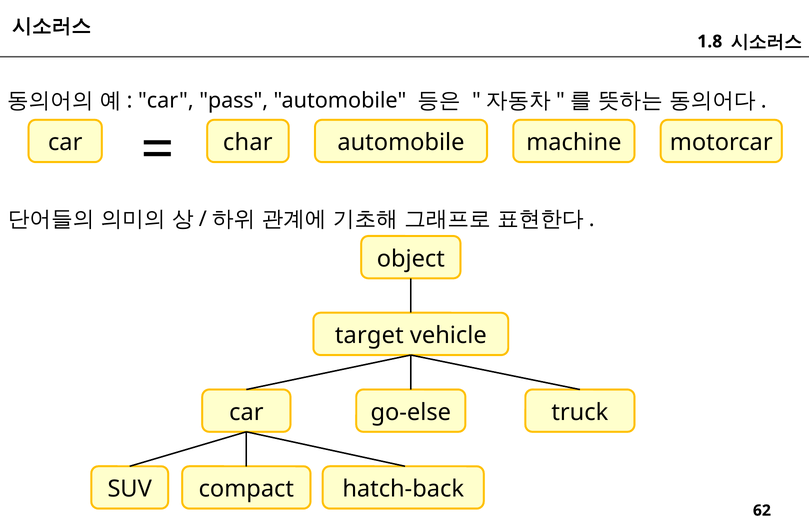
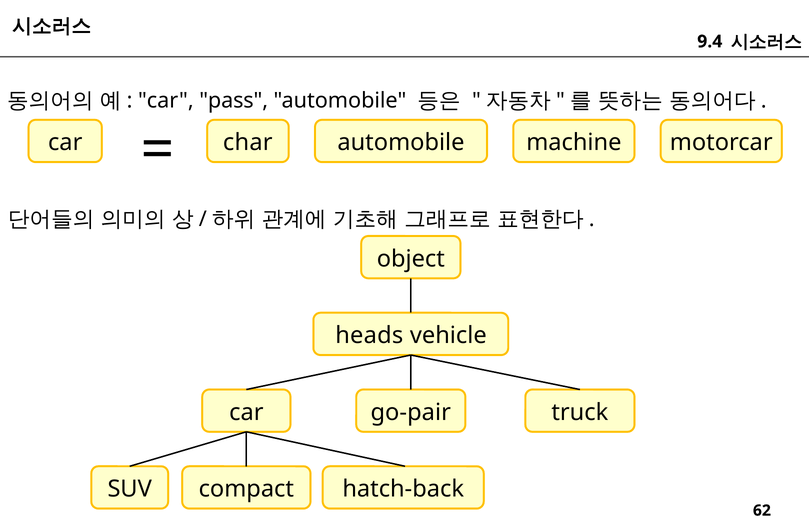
1.8: 1.8 -> 9.4
target: target -> heads
go-else: go-else -> go-pair
